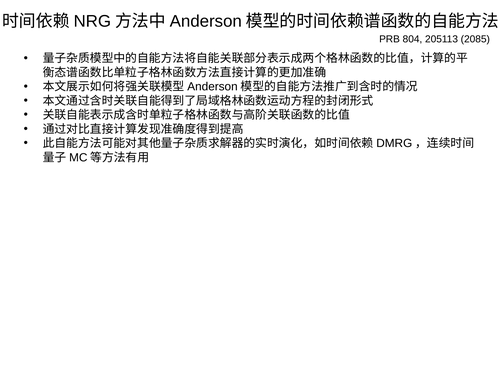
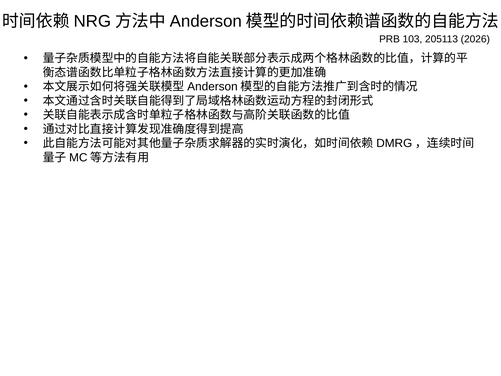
804: 804 -> 103
2085: 2085 -> 2026
